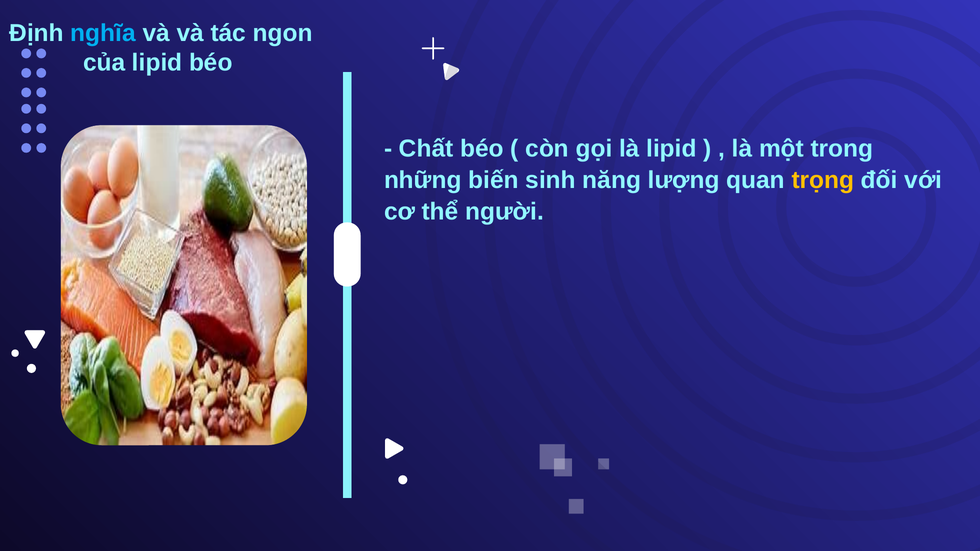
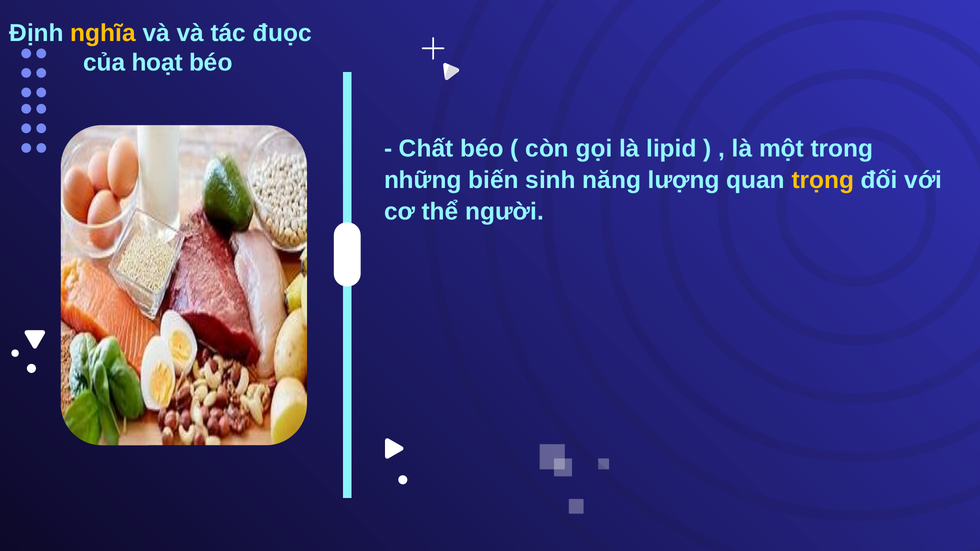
nghĩa colour: light blue -> yellow
ngon: ngon -> đuọc
của lipid: lipid -> hoạt
